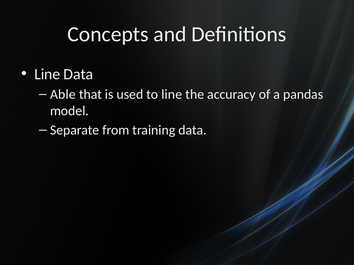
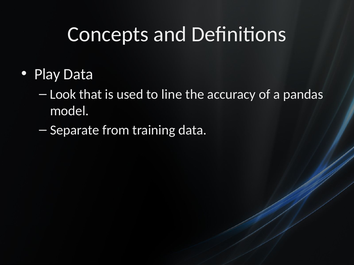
Line at (47, 74): Line -> Play
Able: Able -> Look
